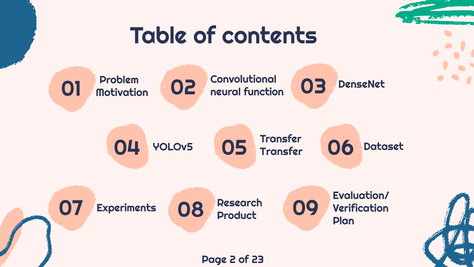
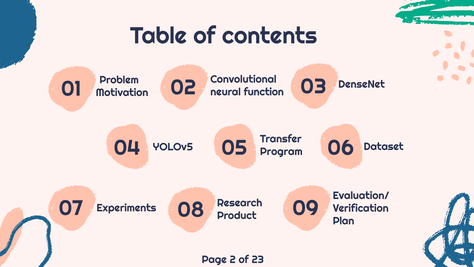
Transfer at (281, 152): Transfer -> Program
